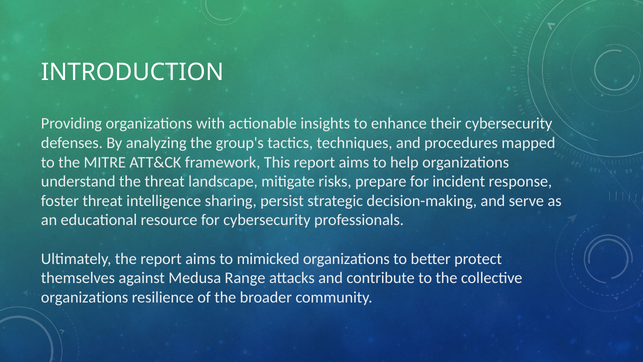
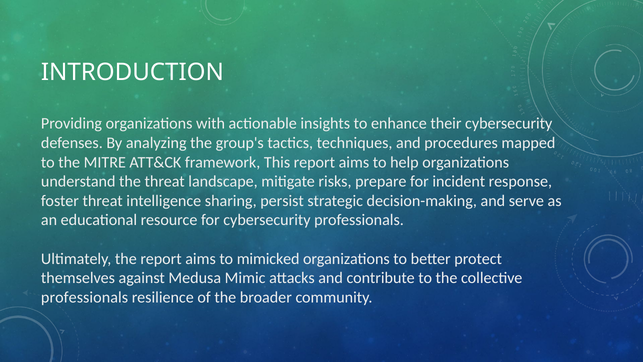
Range: Range -> Mimic
organizations at (85, 297): organizations -> professionals
